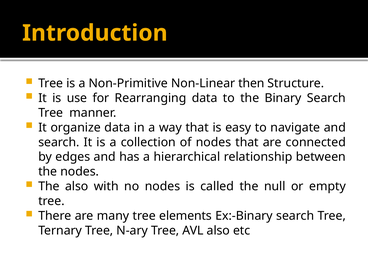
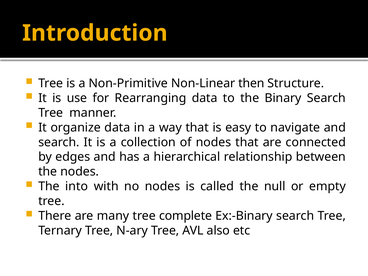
The also: also -> into
elements: elements -> complete
